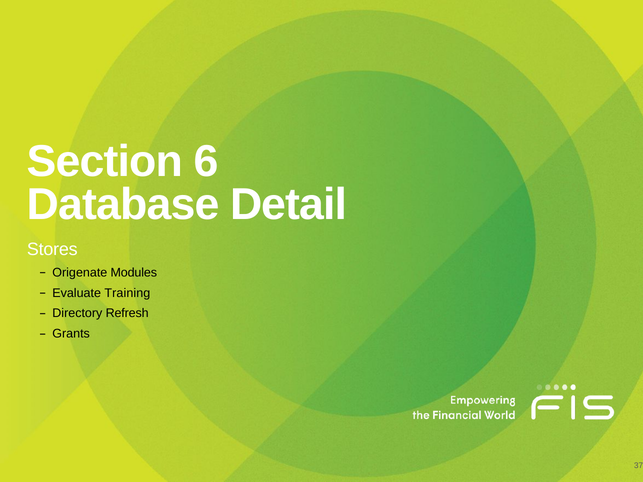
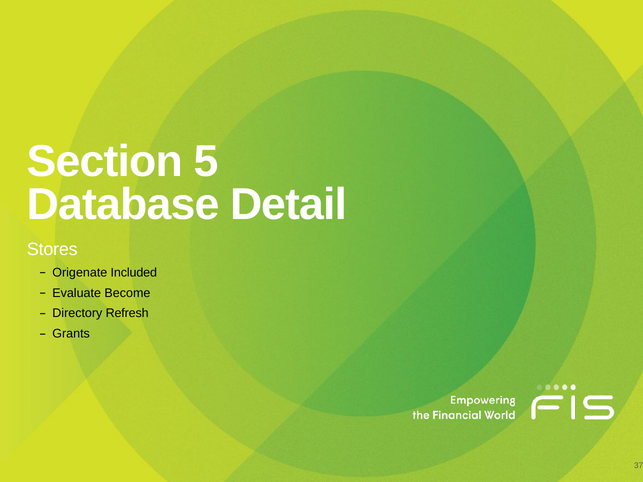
6: 6 -> 5
Modules: Modules -> Included
Training: Training -> Become
